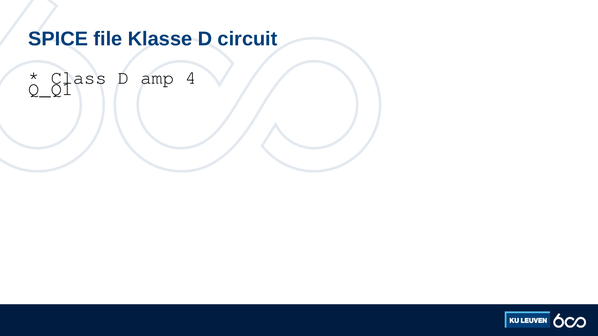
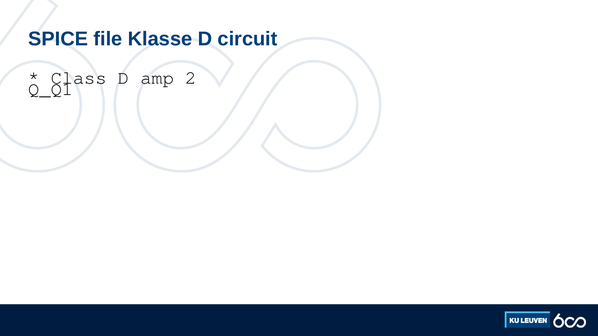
4: 4 -> 2
